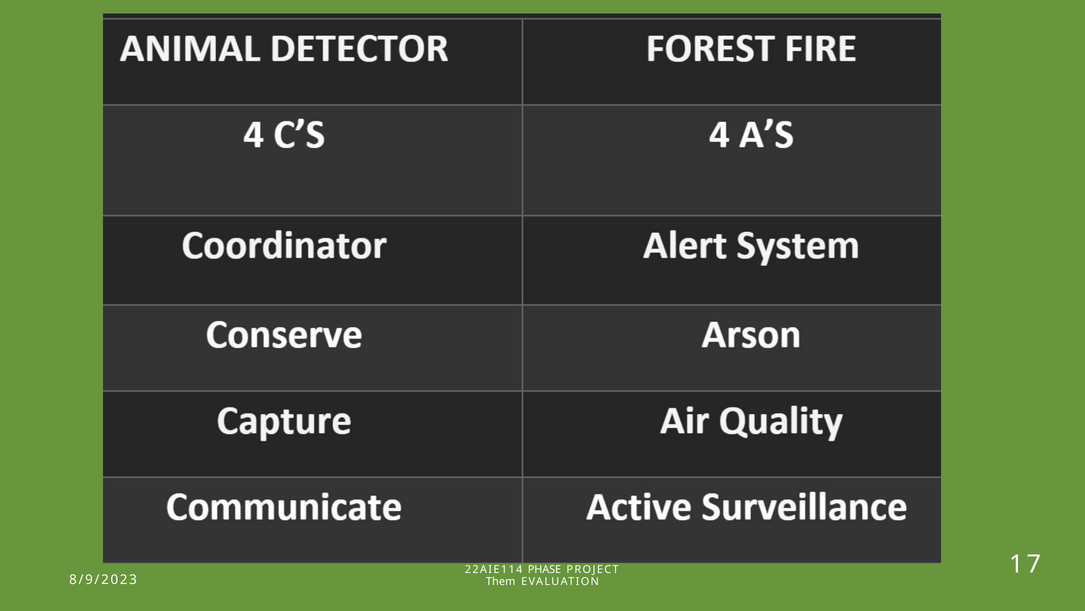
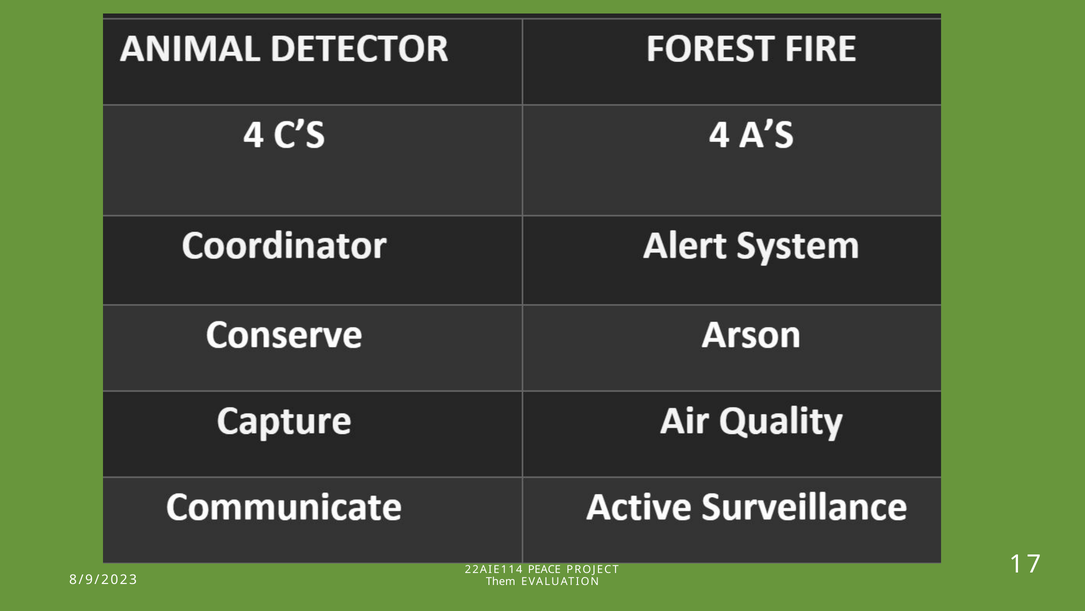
PHASE: PHASE -> PEACE
